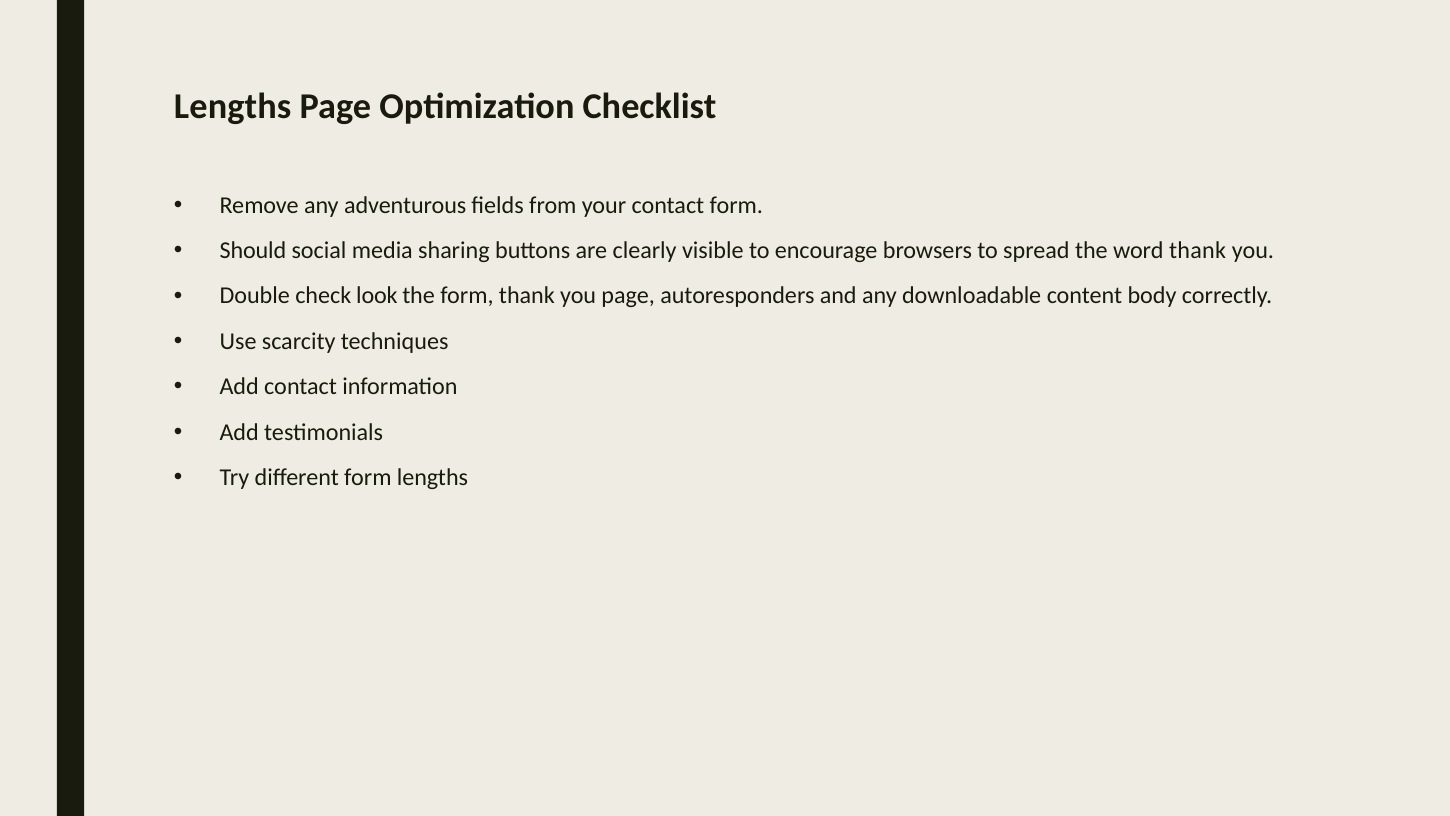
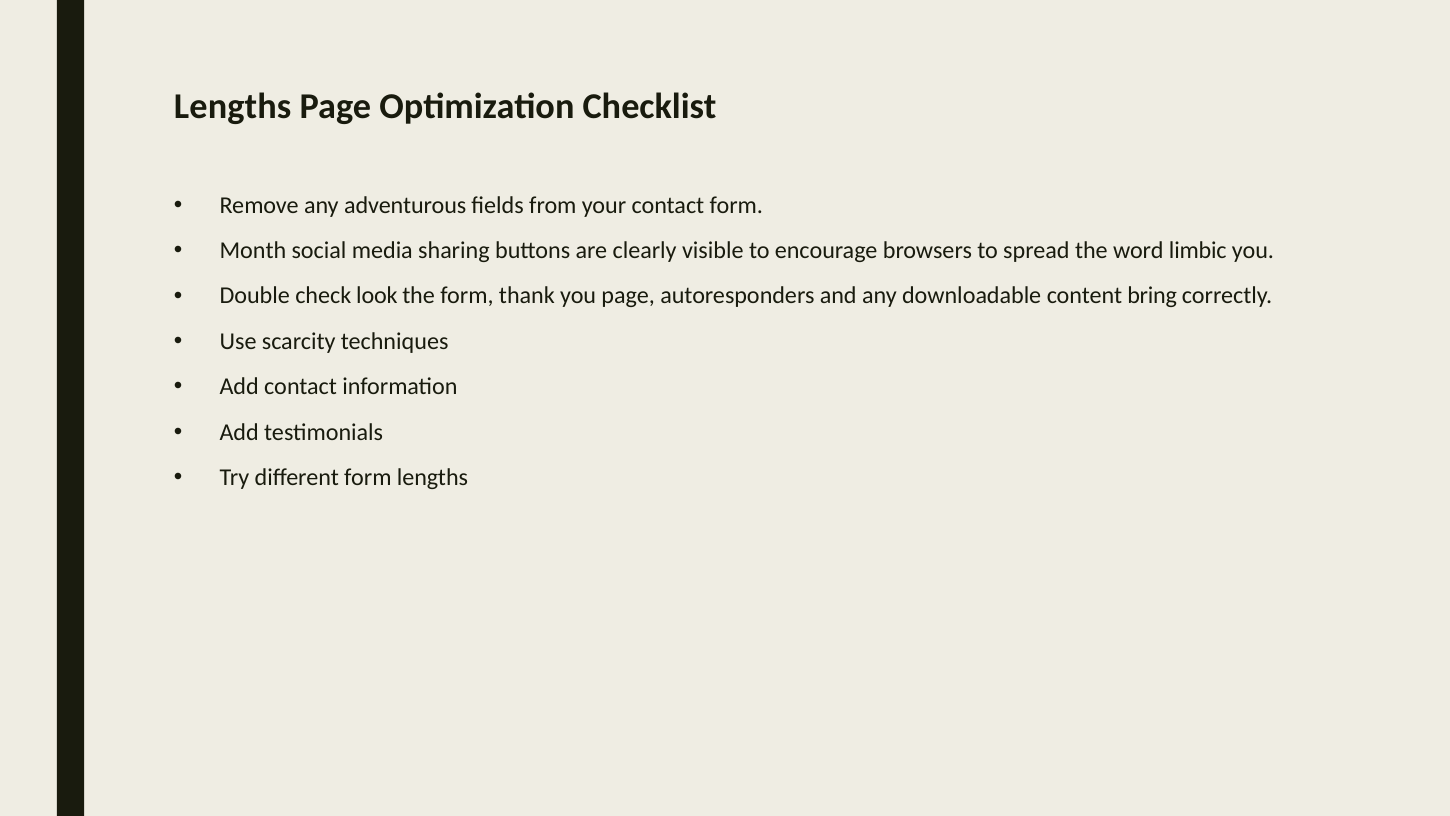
Should: Should -> Month
word thank: thank -> limbic
body: body -> bring
